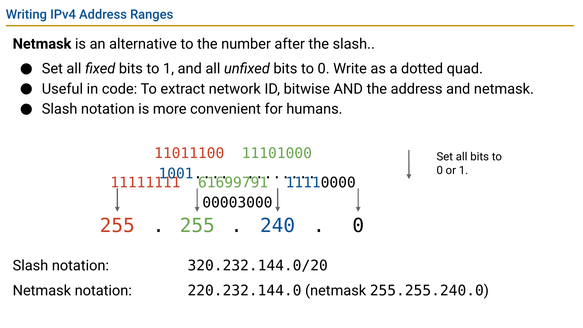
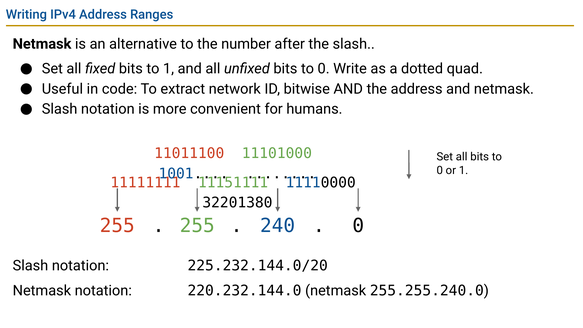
61699791: 61699791 -> 11151111
00003000: 00003000 -> 32201380
320.232.144.0/20: 320.232.144.0/20 -> 225.232.144.0/20
